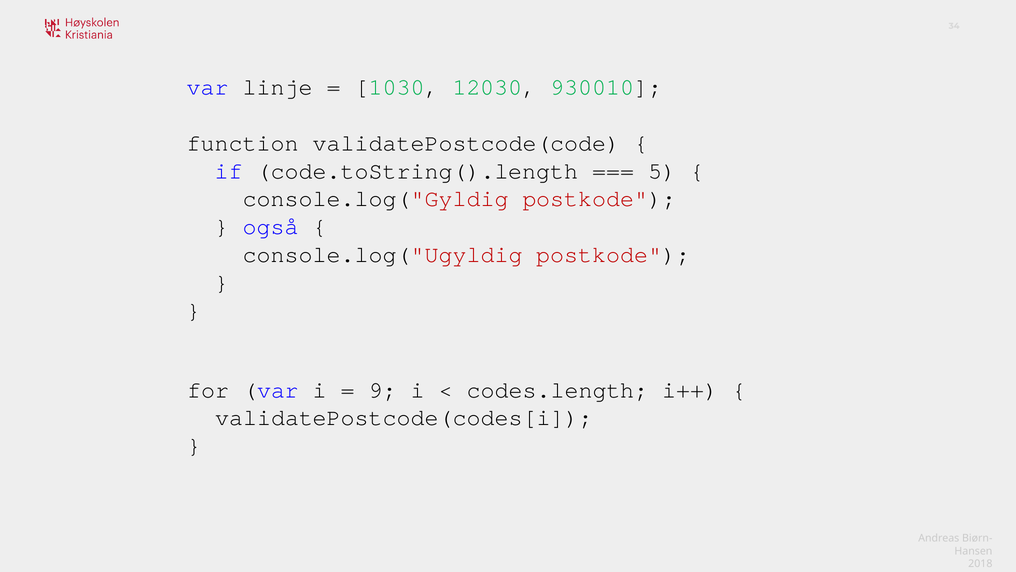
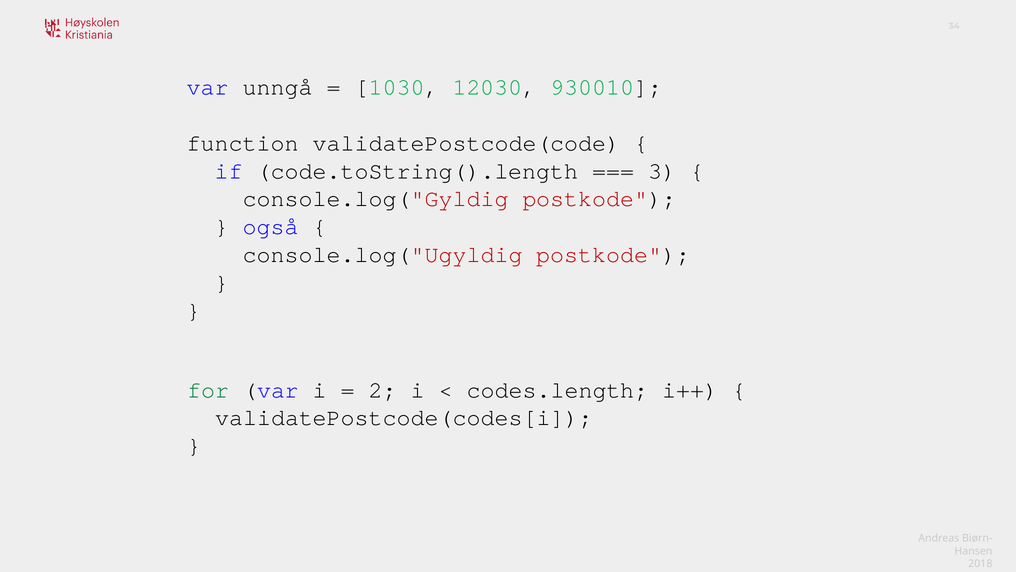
linje: linje -> unngå
5: 5 -> 3
for colour: black -> green
9: 9 -> 2
